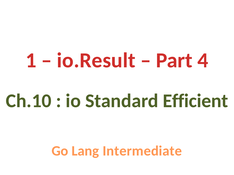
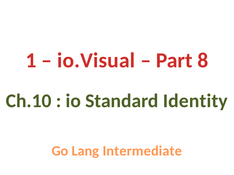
io.Result: io.Result -> io.Visual
4: 4 -> 8
Efficient: Efficient -> Identity
